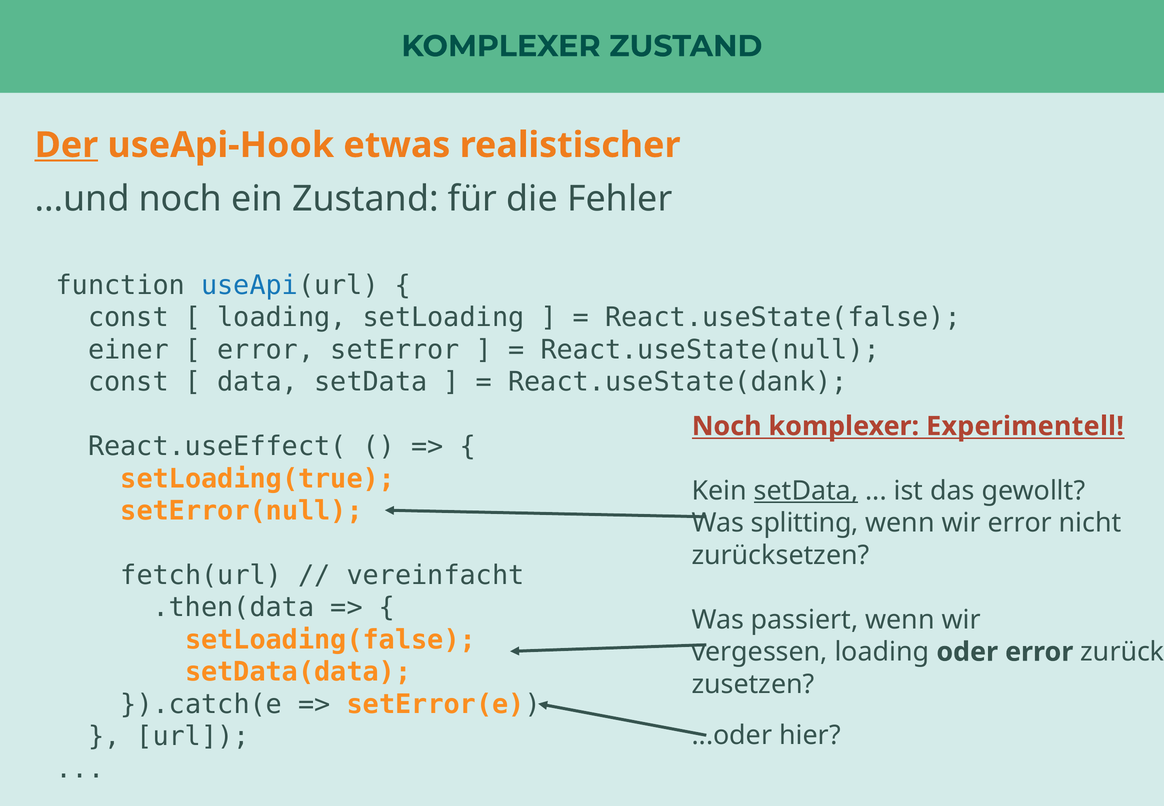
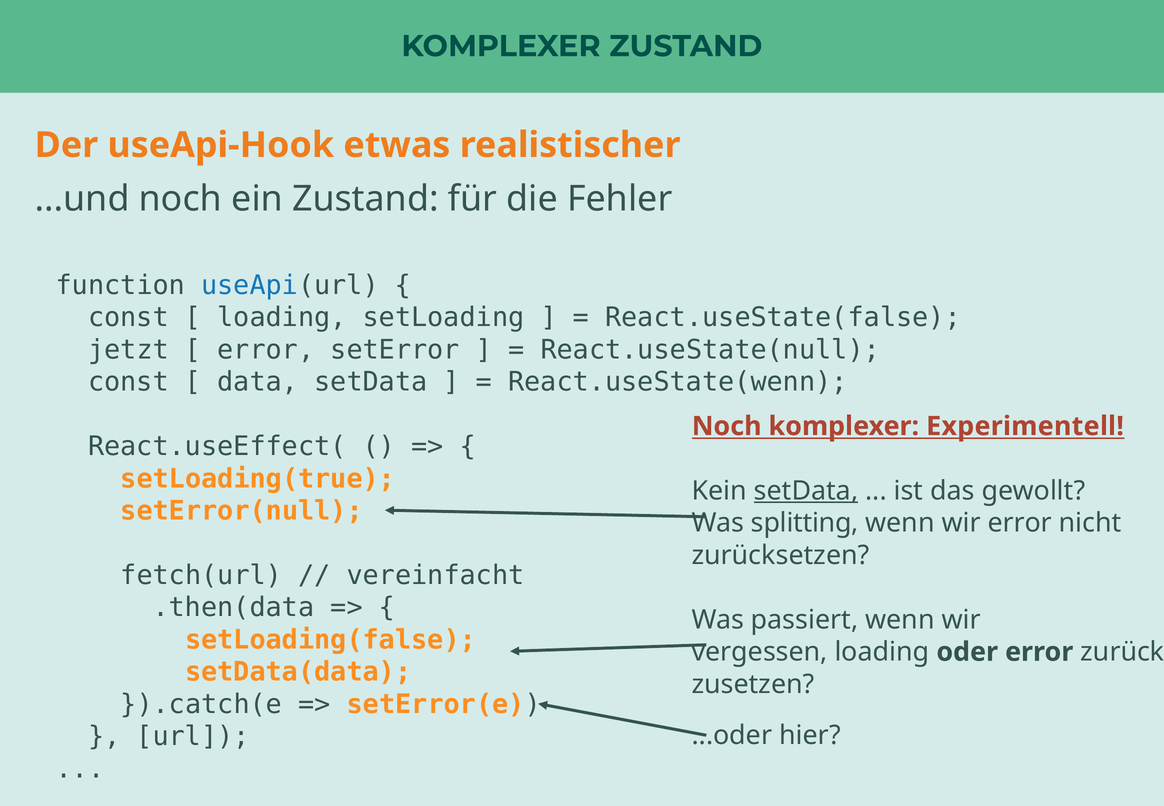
Der underline: present -> none
einer: einer -> jetzt
React.useState(dank: React.useState(dank -> React.useState(wenn
